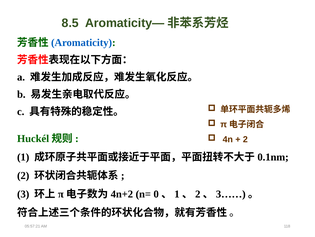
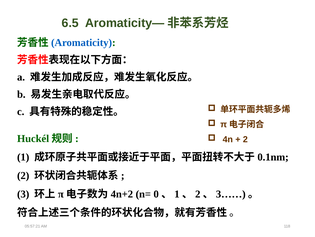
8.5: 8.5 -> 6.5
